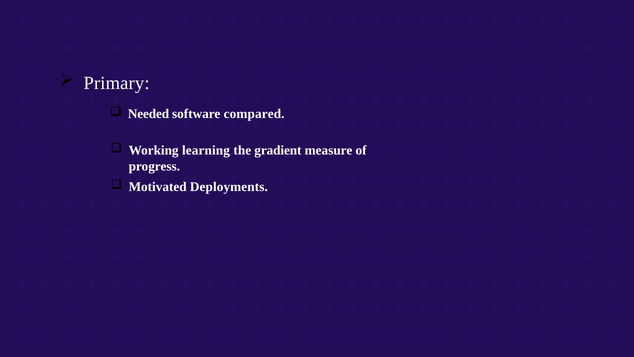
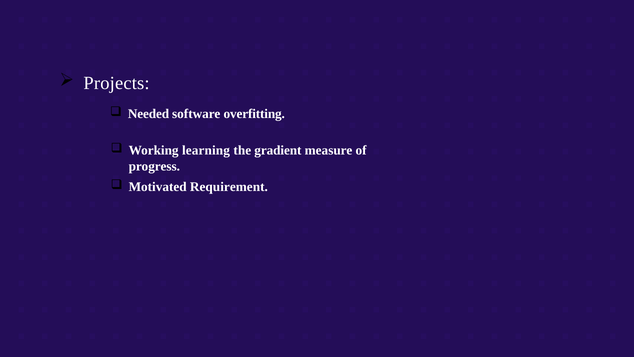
Primary: Primary -> Projects
compared: compared -> overfitting
Deployments: Deployments -> Requirement
